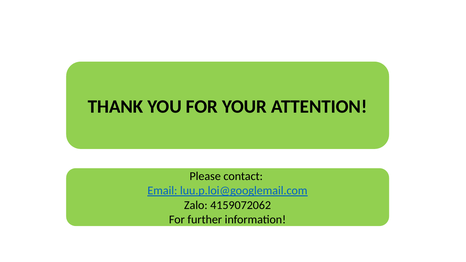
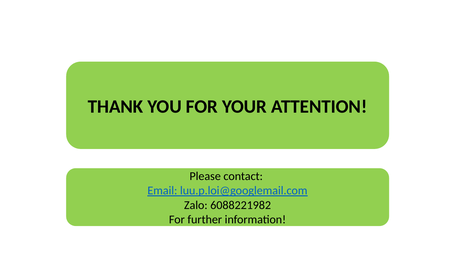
4159072062: 4159072062 -> 6088221982
